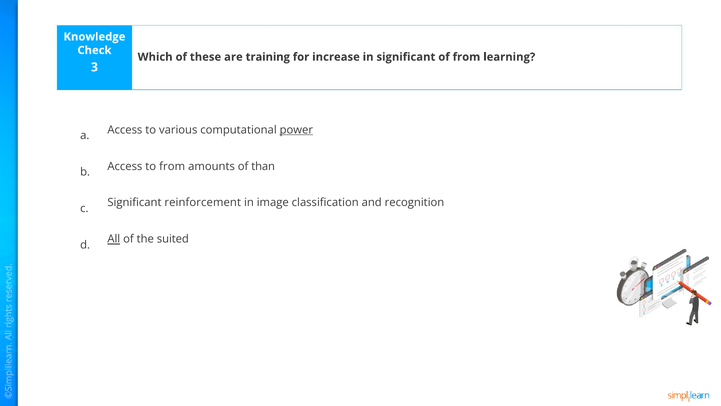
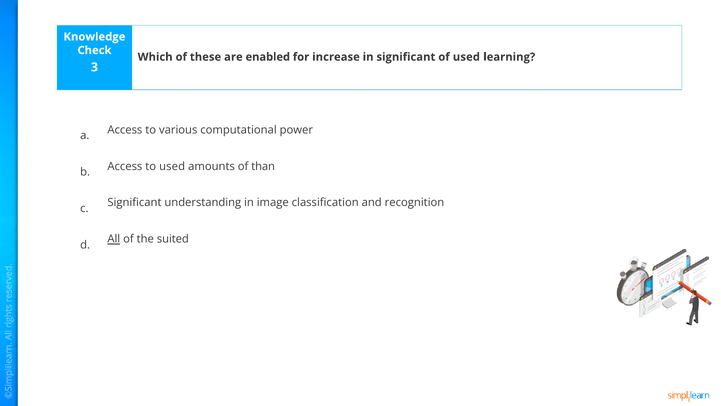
training: training -> enabled
of from: from -> used
power underline: present -> none
to from: from -> used
reinforcement: reinforcement -> understanding
